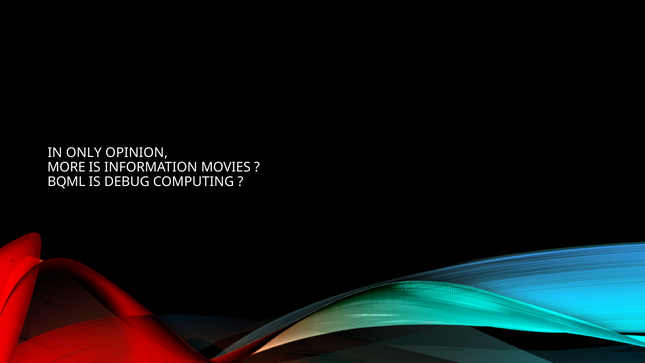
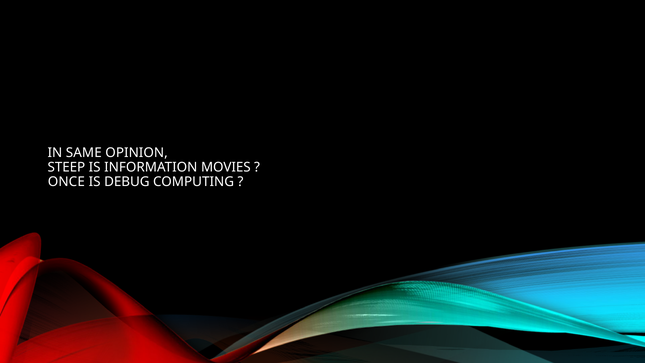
ONLY: ONLY -> SAME
MORE: MORE -> STEEP
BQML: BQML -> ONCE
